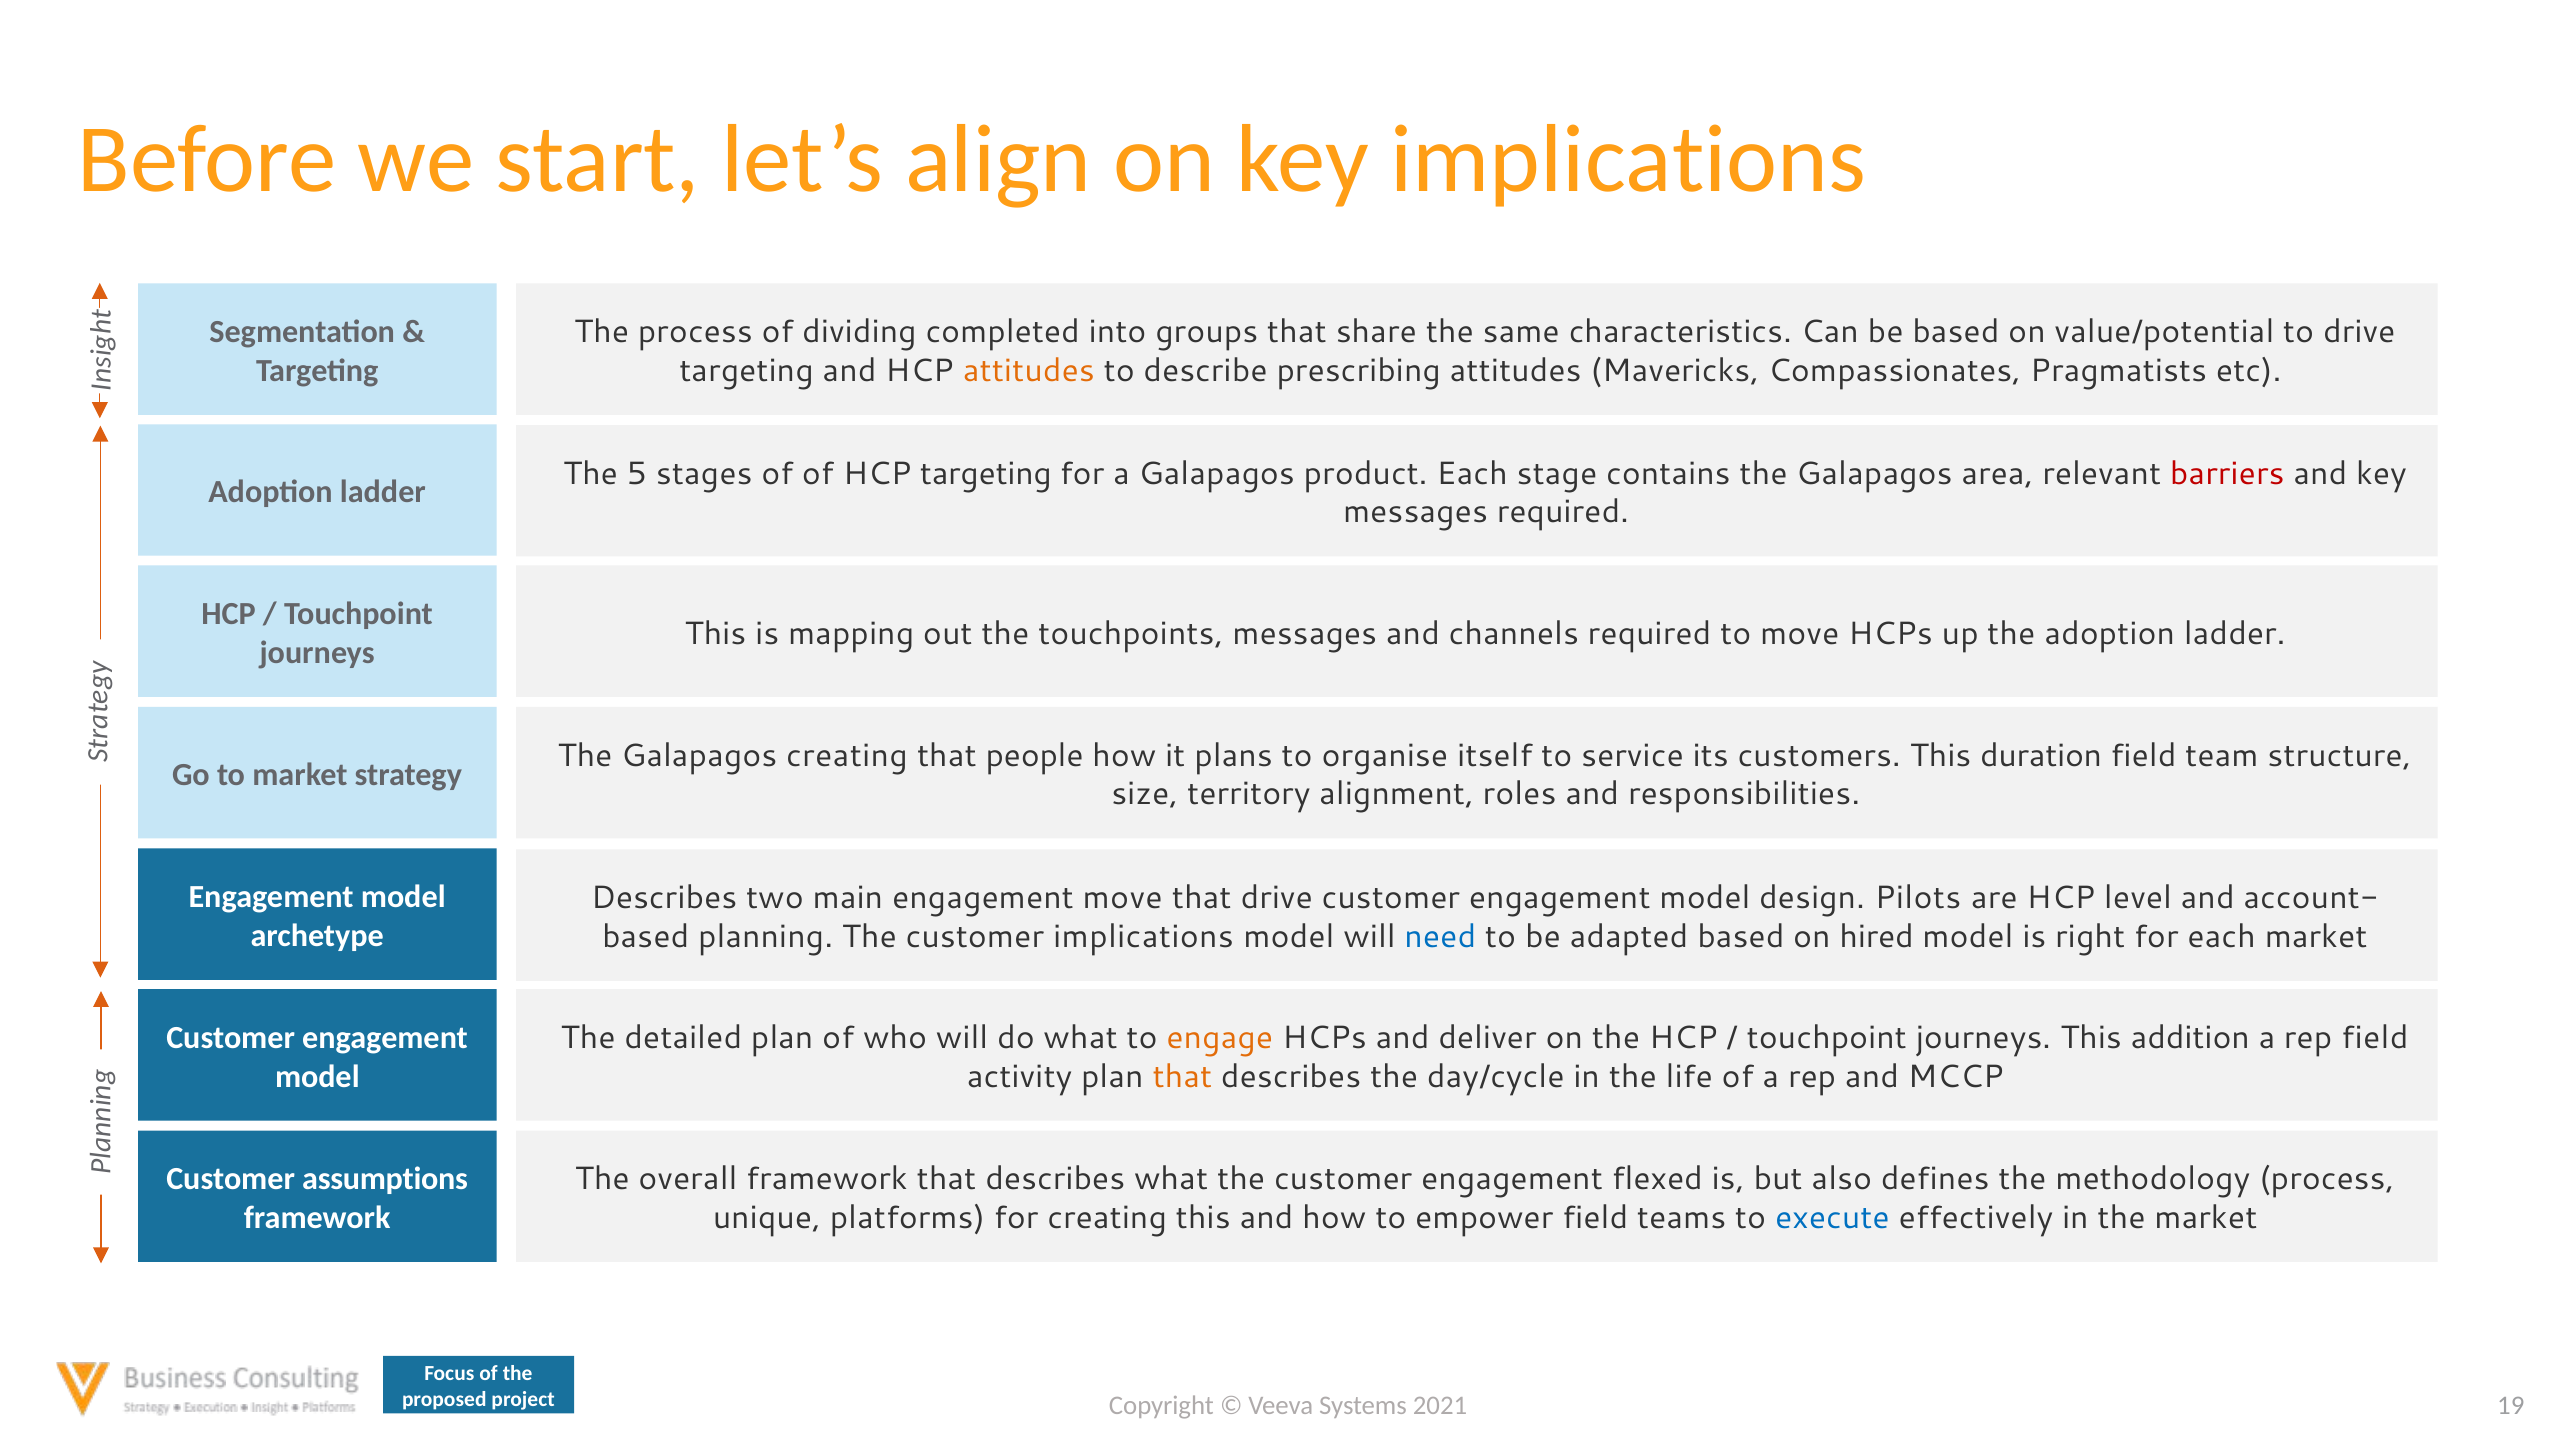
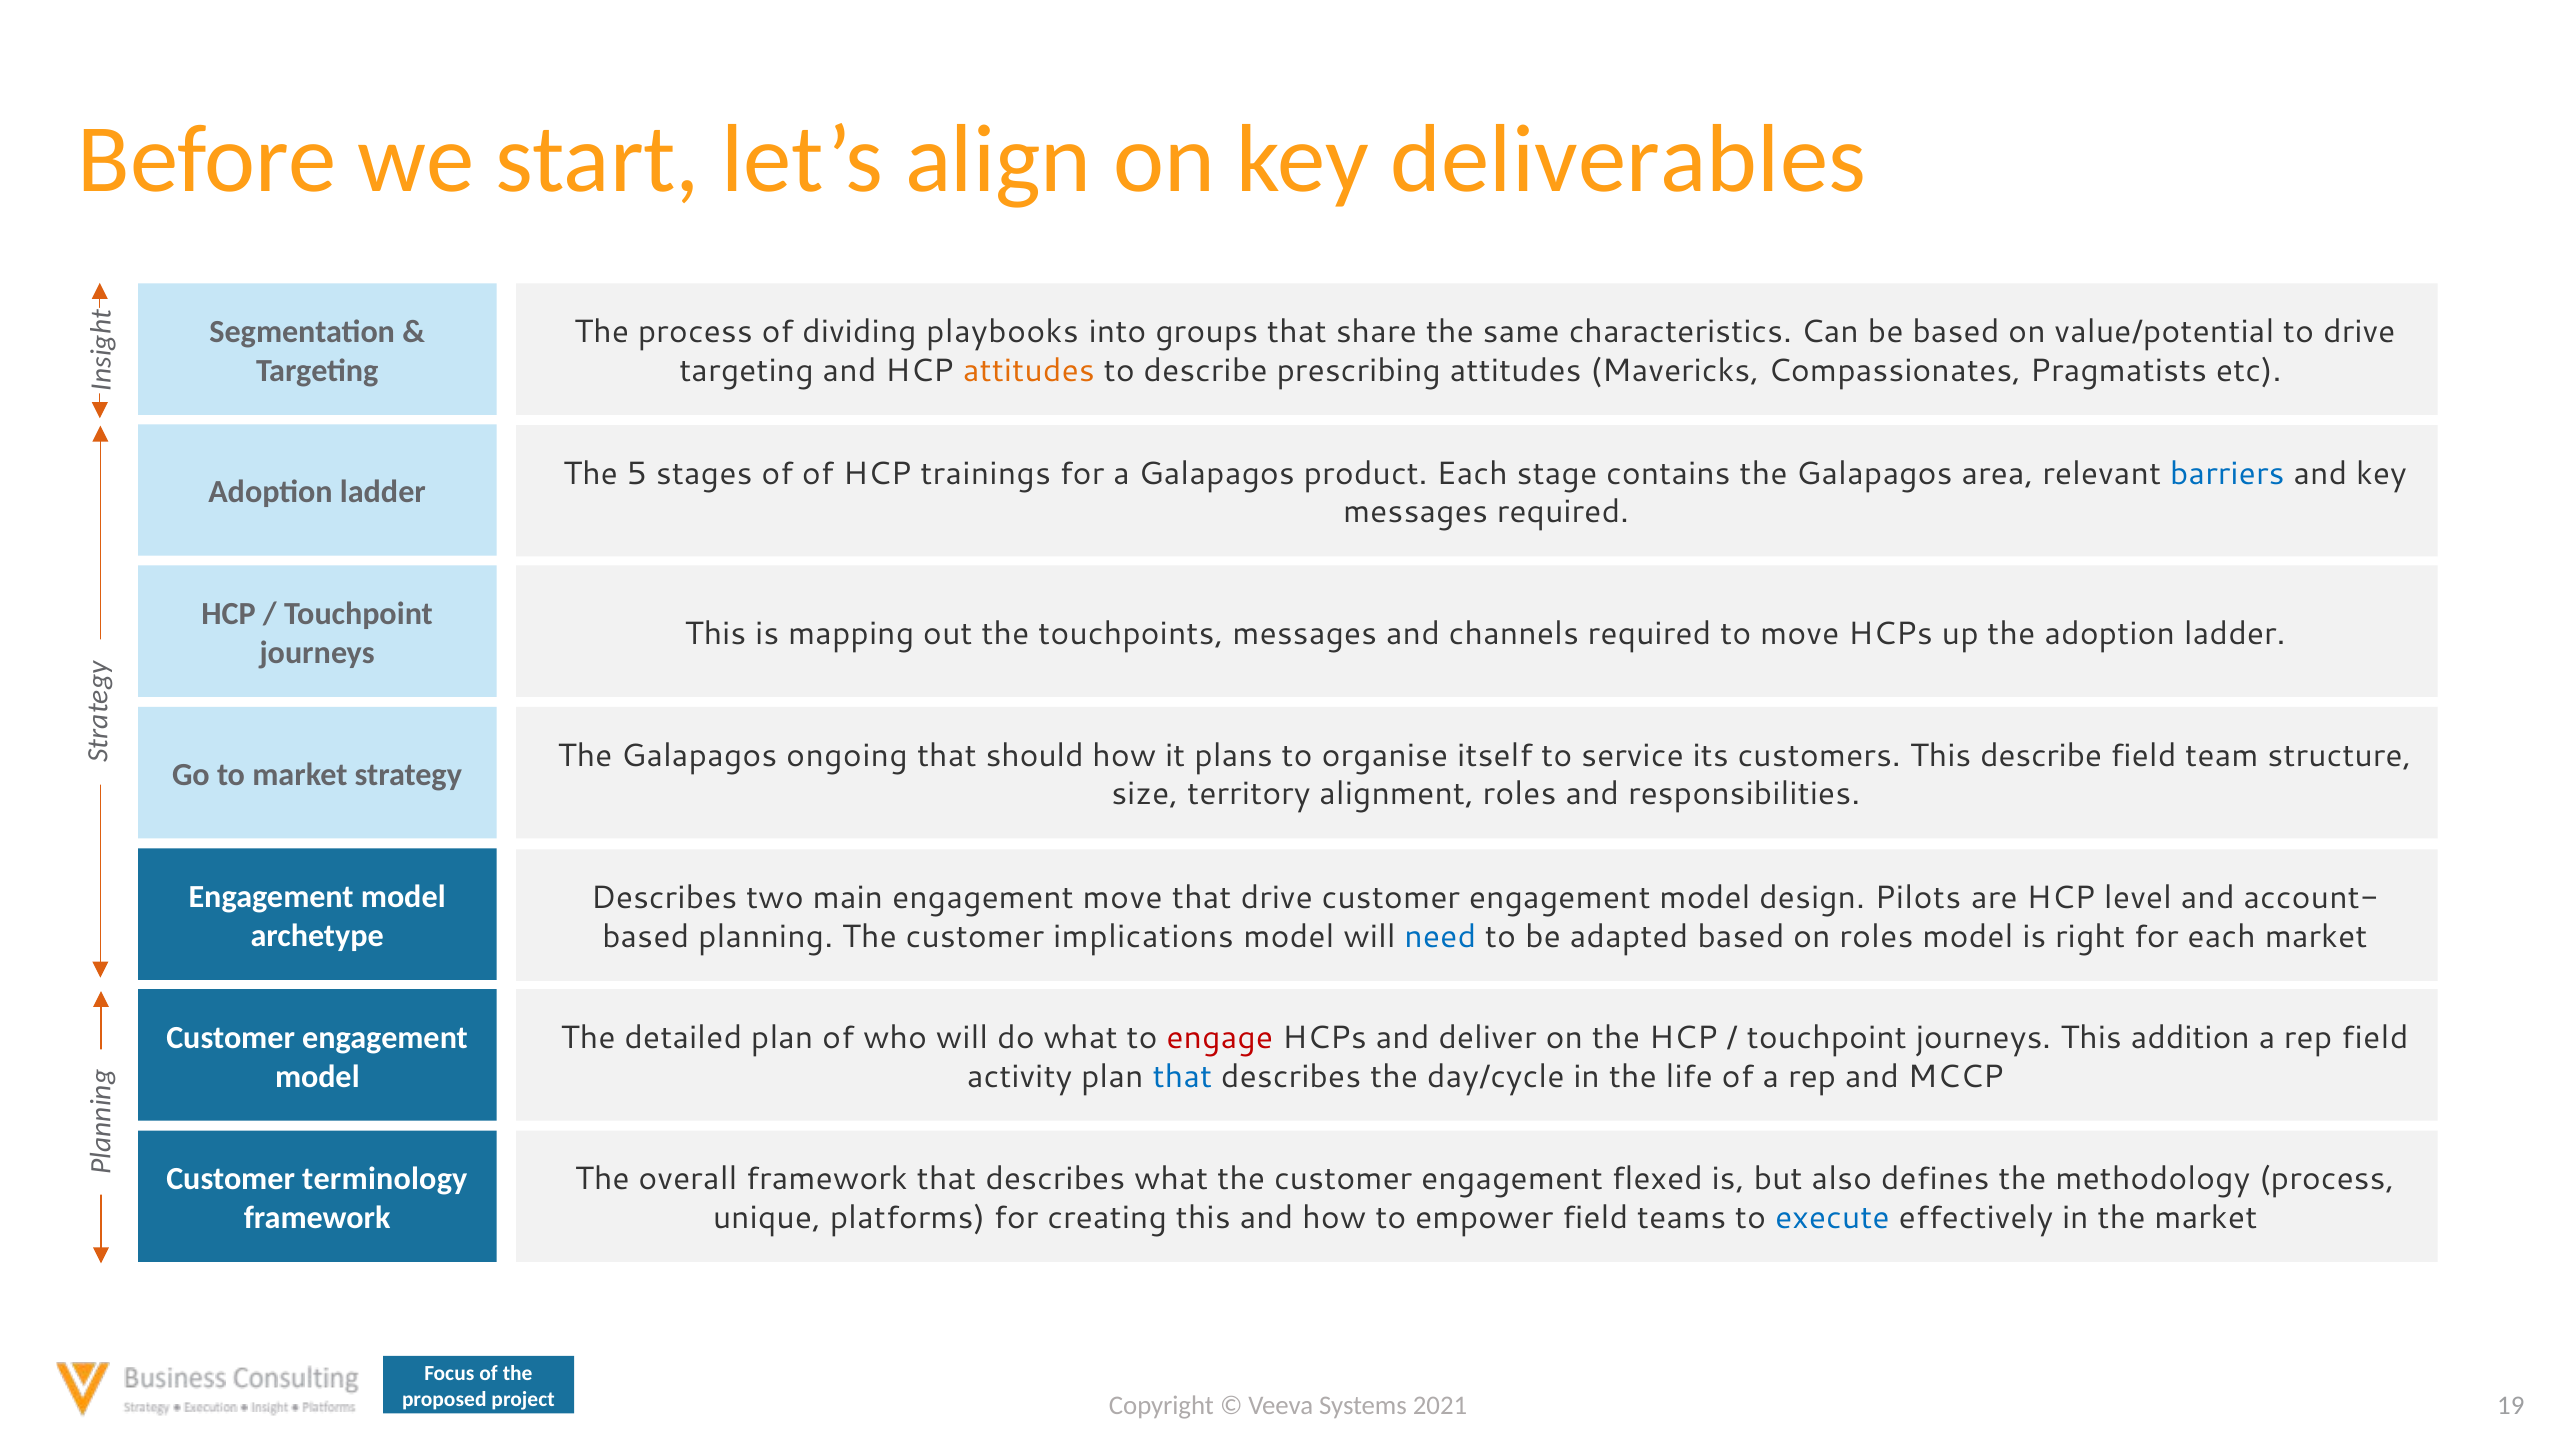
key implications: implications -> deliverables
completed: completed -> playbooks
HCP targeting: targeting -> trainings
barriers colour: red -> blue
Galapagos creating: creating -> ongoing
people: people -> should
This duration: duration -> describe
on hired: hired -> roles
engage colour: orange -> red
that at (1182, 1076) colour: orange -> blue
assumptions: assumptions -> terminology
